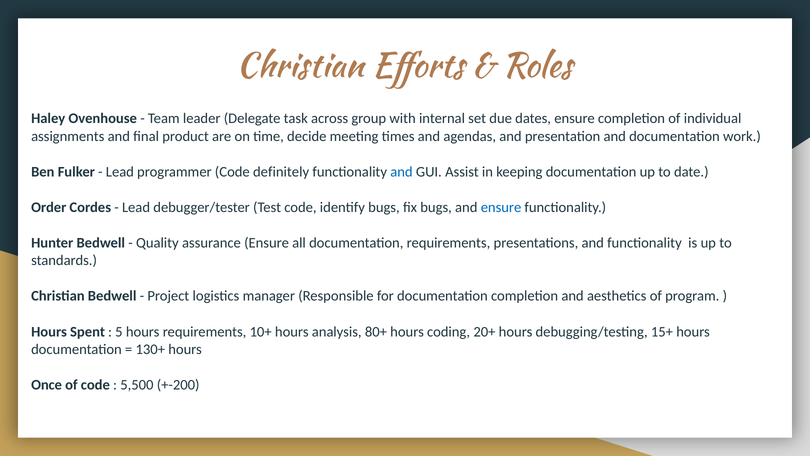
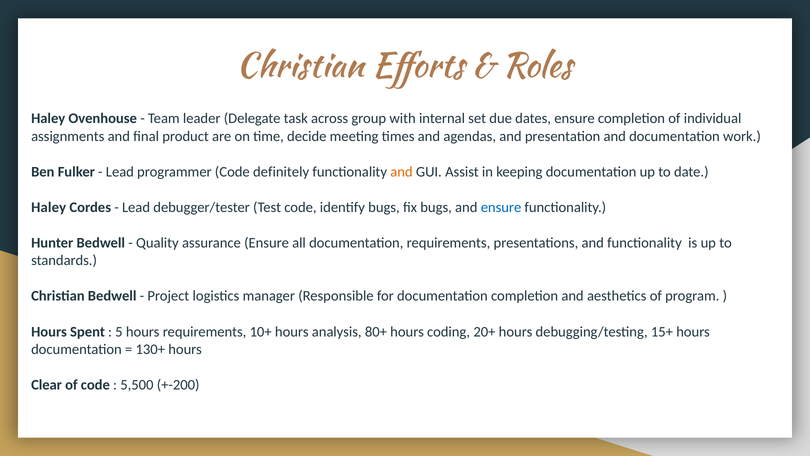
and at (401, 172) colour: blue -> orange
Order at (49, 207): Order -> Haley
Once: Once -> Clear
